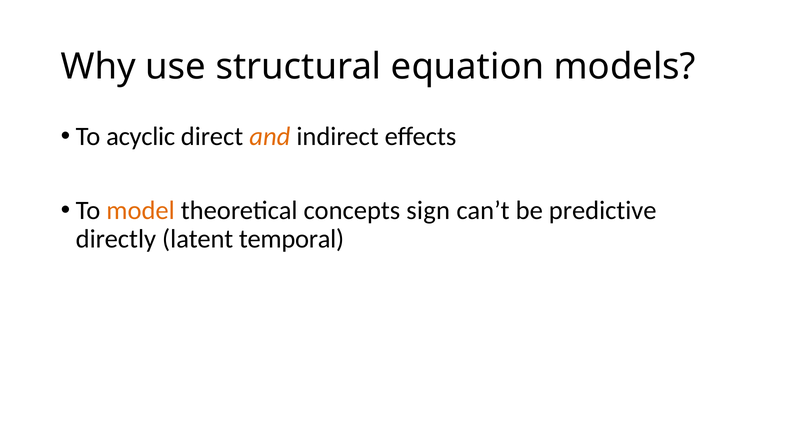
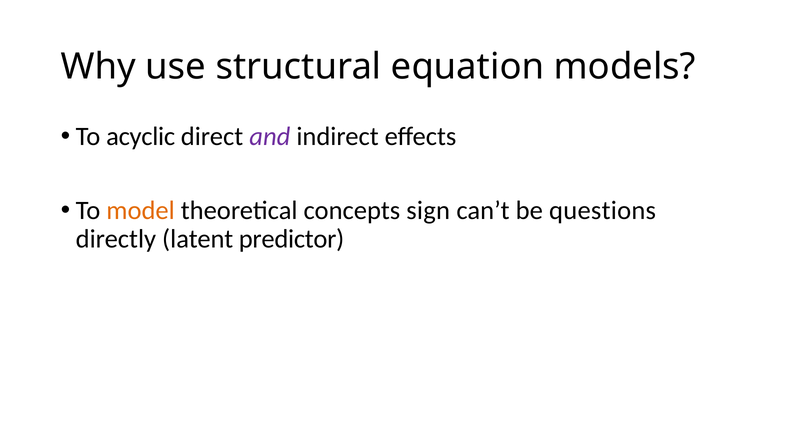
and colour: orange -> purple
predictive: predictive -> questions
temporal: temporal -> predictor
